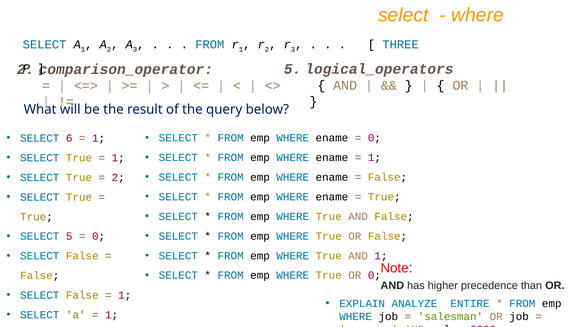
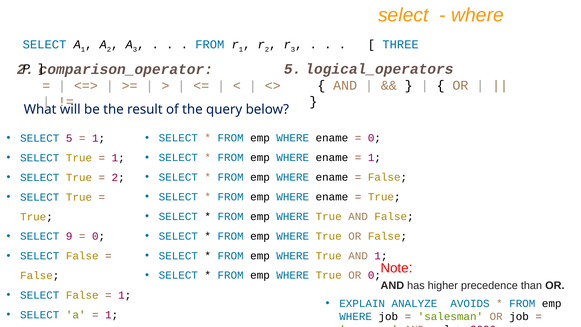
SELECT 6: 6 -> 5
SELECT 5: 5 -> 9
ENTIRE: ENTIRE -> AVOIDS
